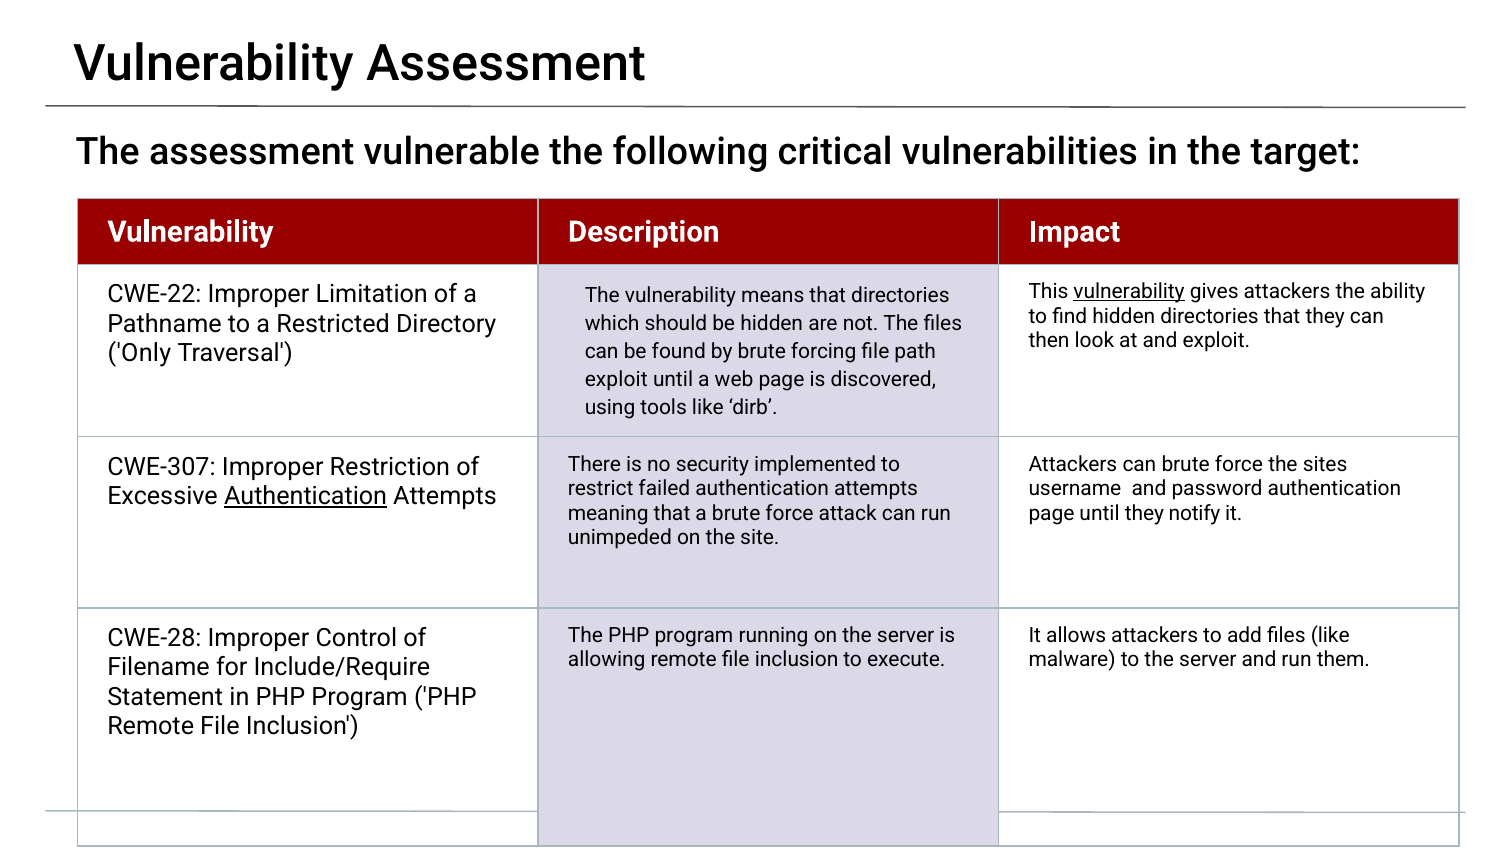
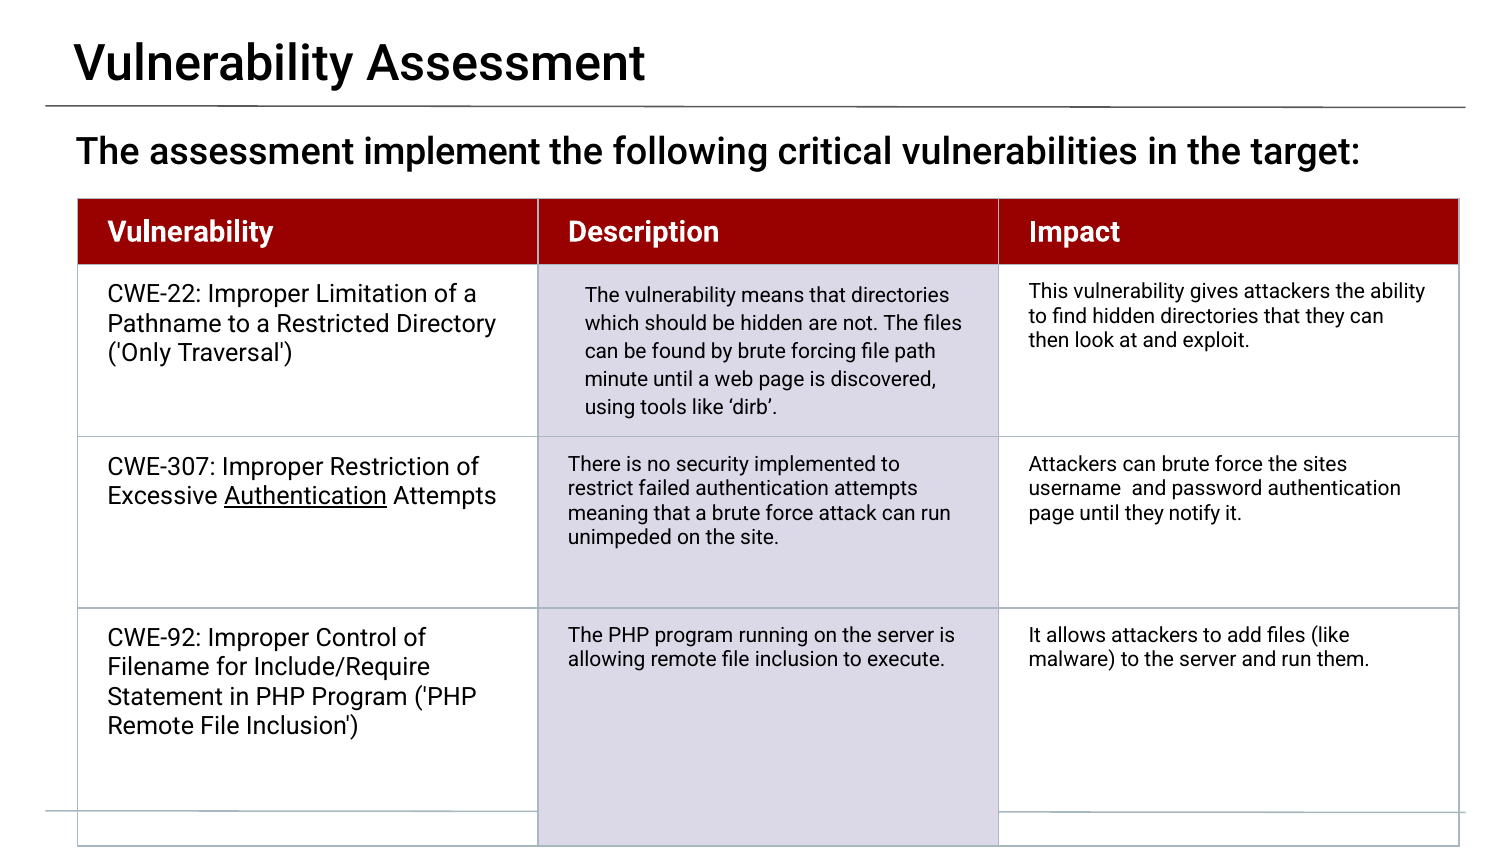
vulnerable: vulnerable -> implement
vulnerability at (1129, 292) underline: present -> none
exploit at (616, 380): exploit -> minute
CWE-28: CWE-28 -> CWE-92
